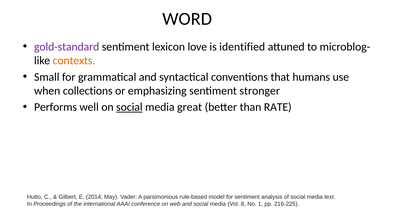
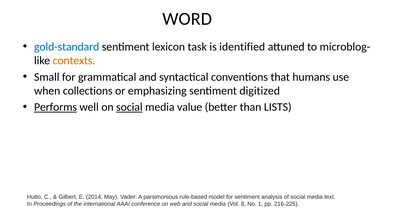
gold-standard colour: purple -> blue
love: love -> task
stronger: stronger -> digitized
Performs underline: none -> present
great: great -> value
RATE: RATE -> LISTS
